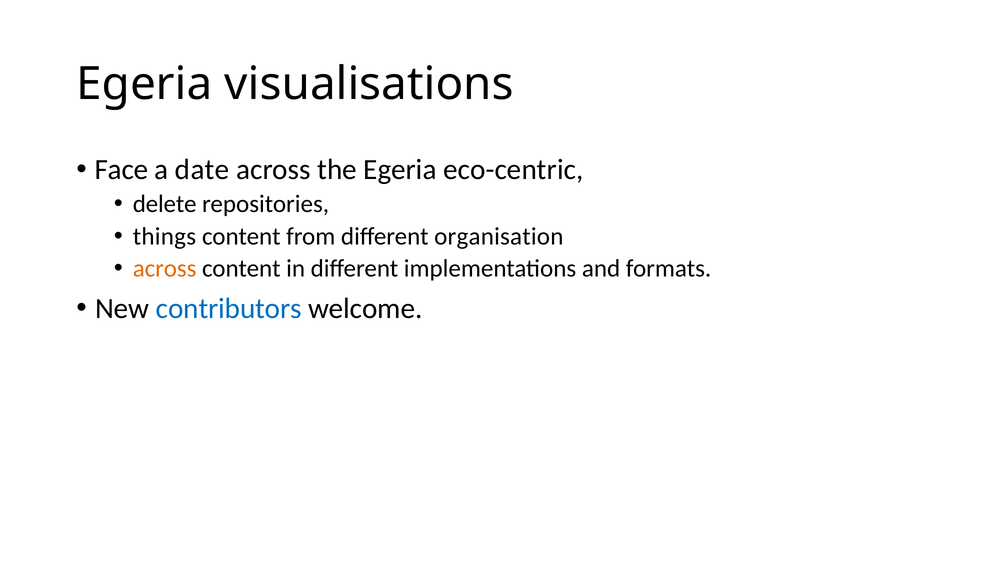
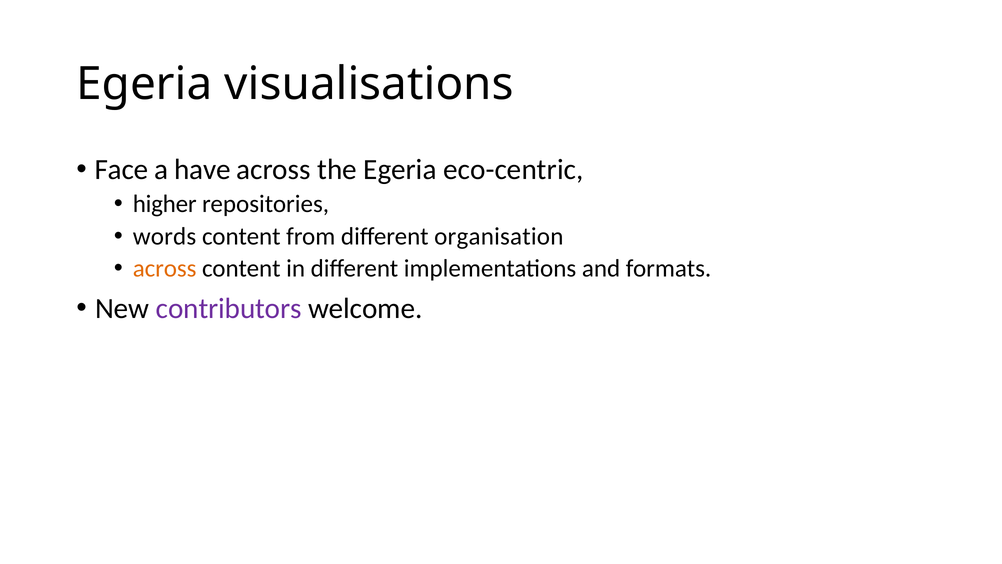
date: date -> have
delete: delete -> higher
things: things -> words
contributors colour: blue -> purple
